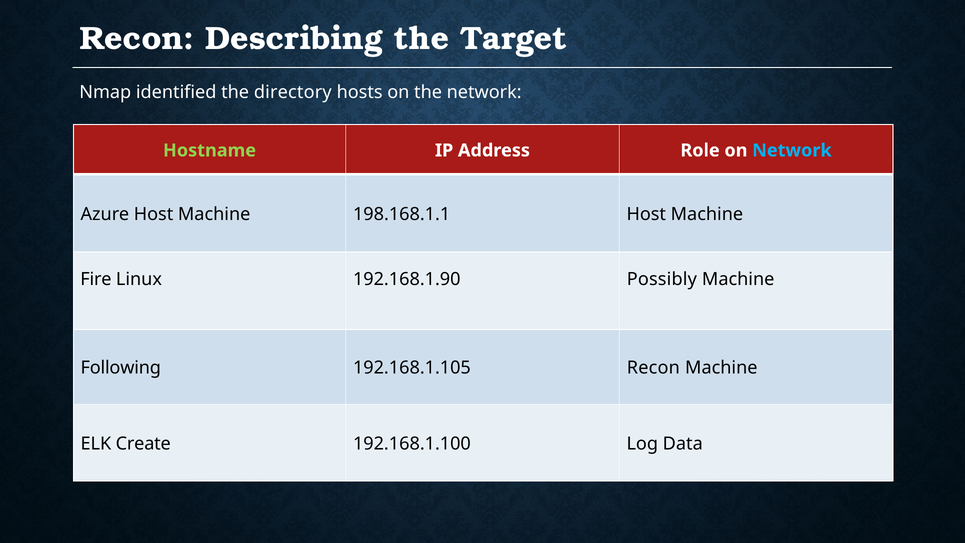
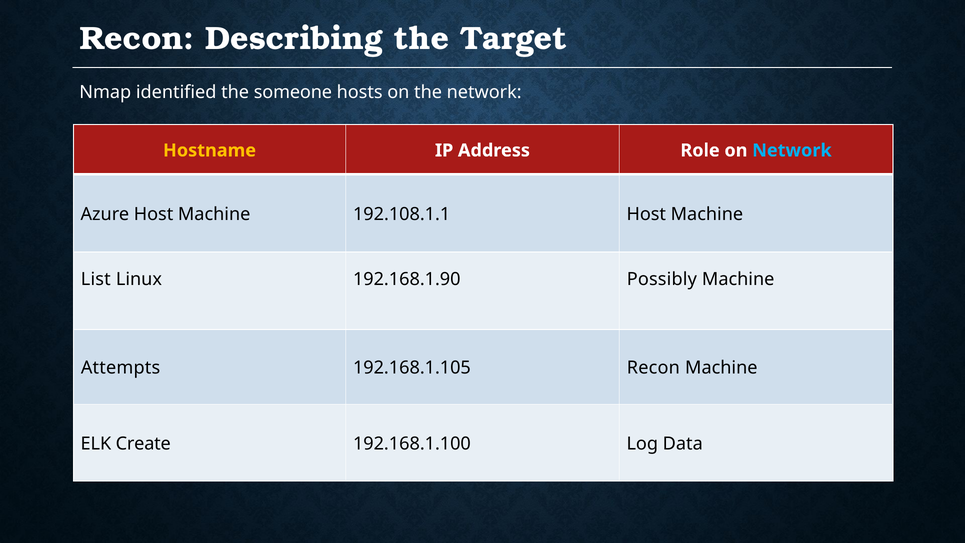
directory: directory -> someone
Hostname colour: light green -> yellow
198.168.1.1: 198.168.1.1 -> 192.108.1.1
Fire: Fire -> List
Following: Following -> Attempts
